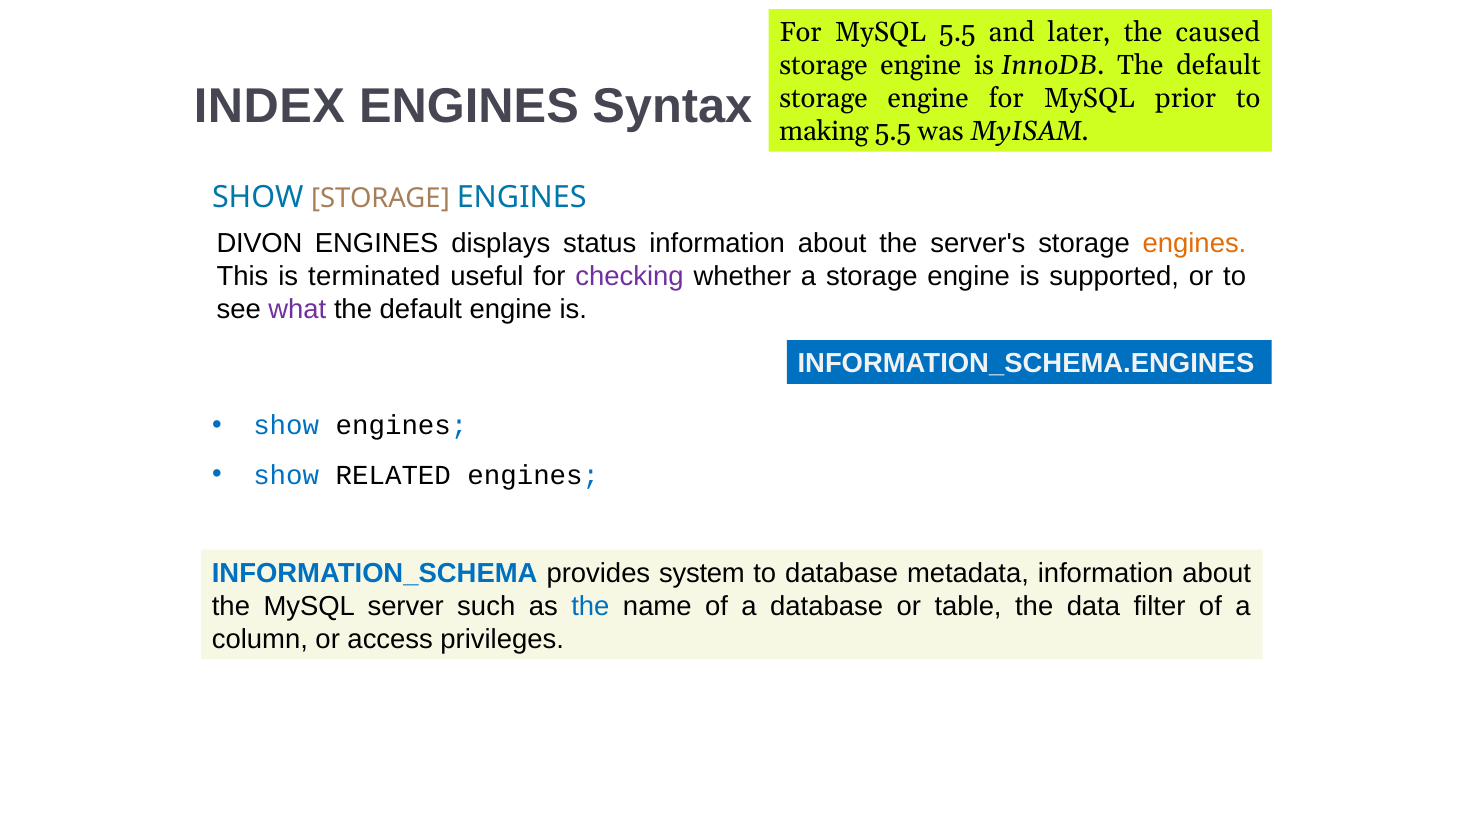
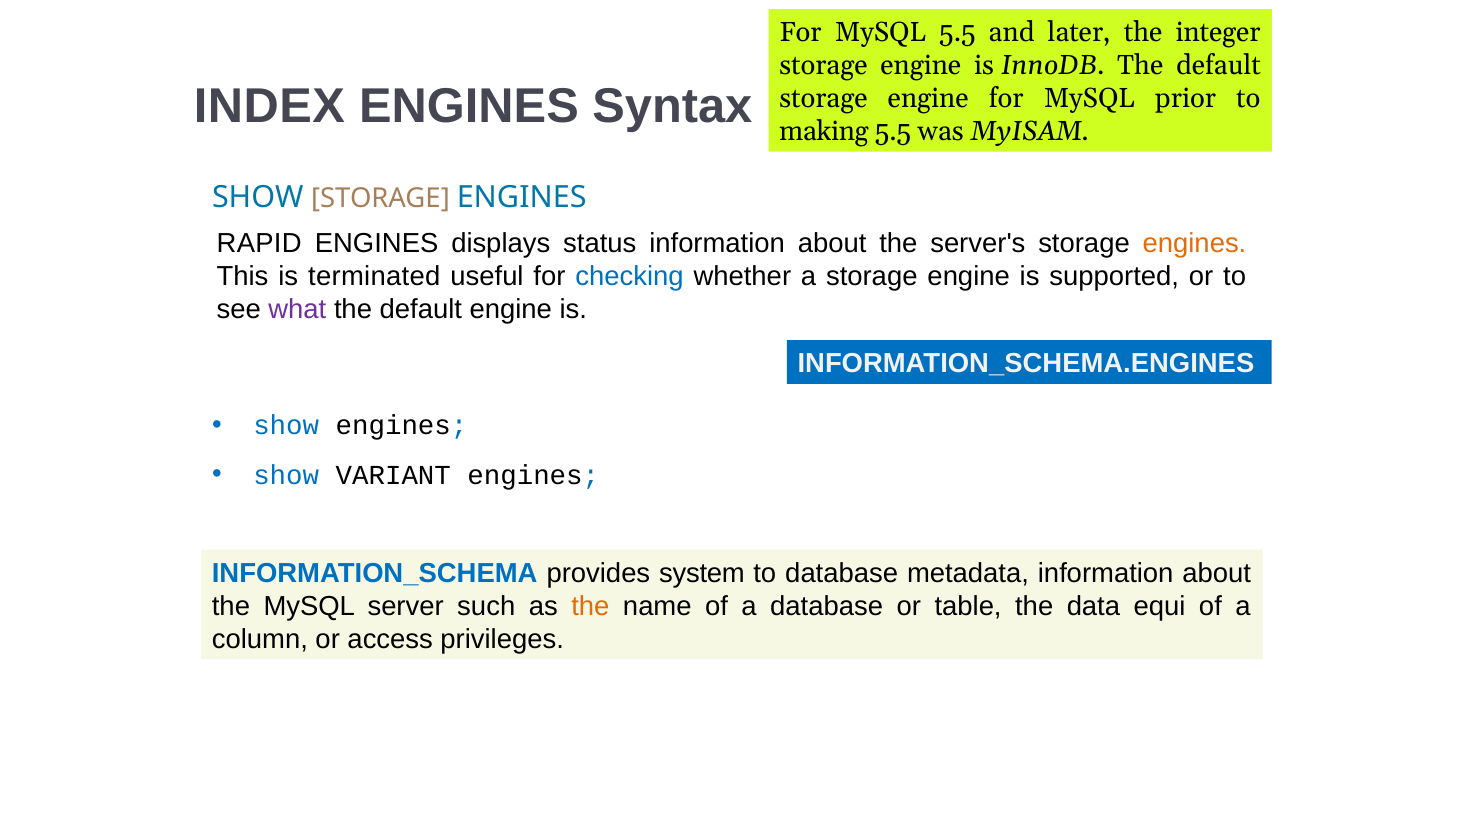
caused: caused -> integer
DIVON: DIVON -> RAPID
checking colour: purple -> blue
RELATED: RELATED -> VARIANT
the at (590, 606) colour: blue -> orange
filter: filter -> equi
